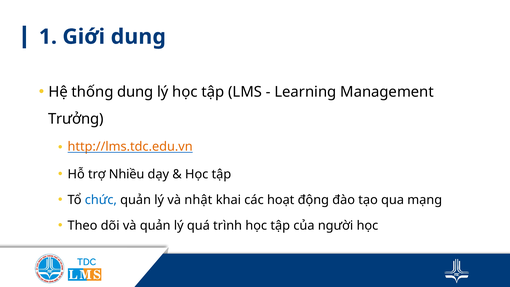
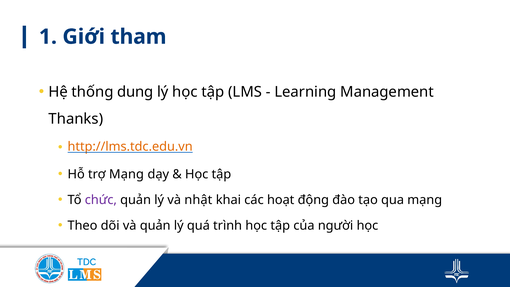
Giới dung: dung -> tham
Trưởng: Trưởng -> Thanks
trợ Nhiều: Nhiều -> Mạng
chức colour: blue -> purple
